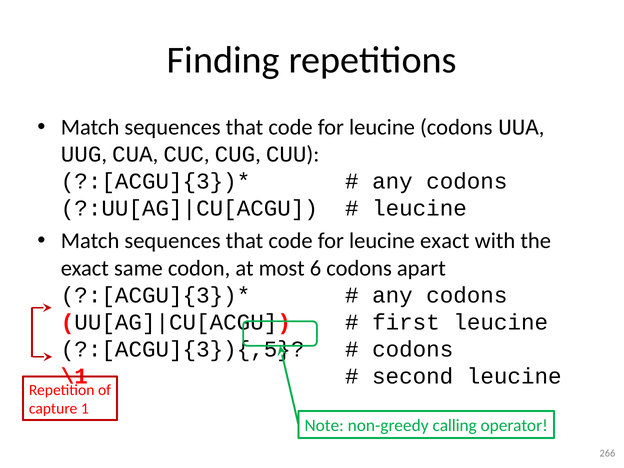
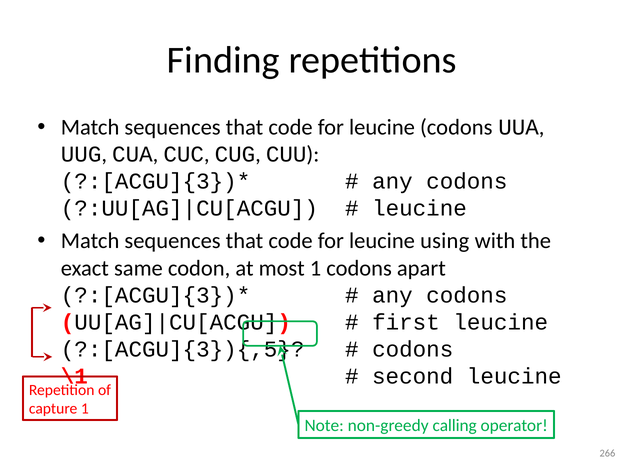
leucine exact: exact -> using
most 6: 6 -> 1
